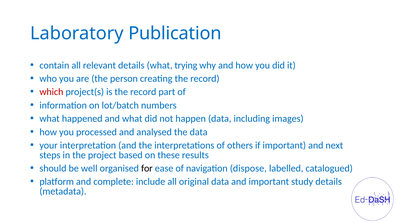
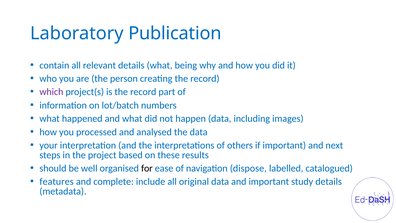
trying: trying -> being
which colour: red -> purple
platform: platform -> features
